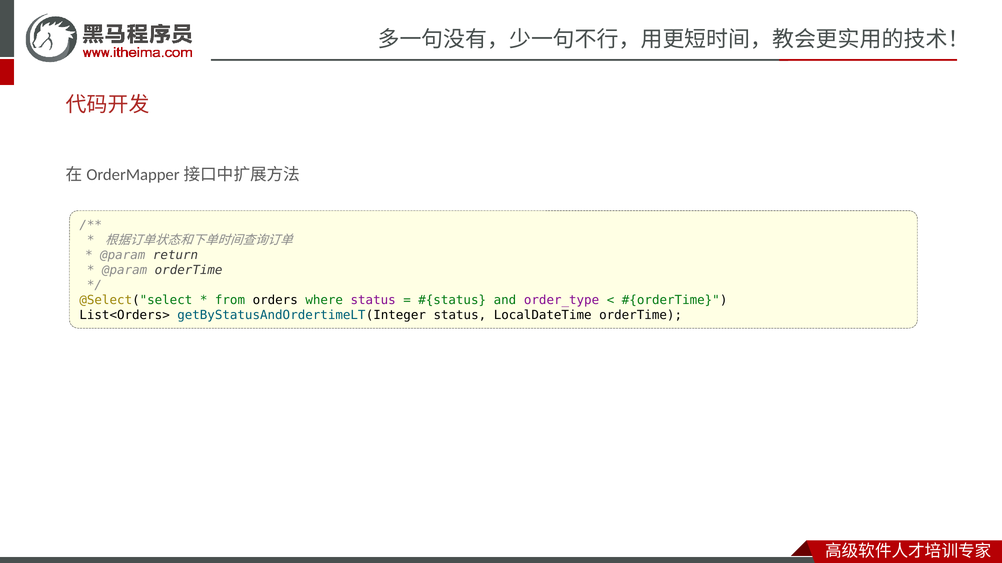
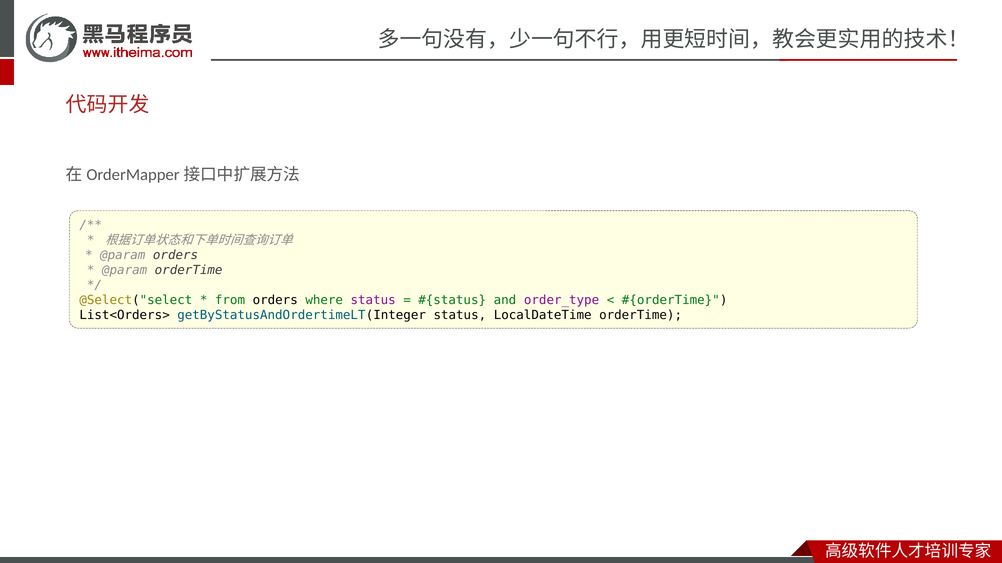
@param return: return -> orders
